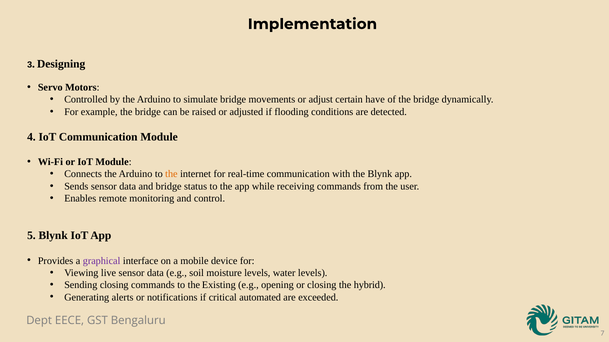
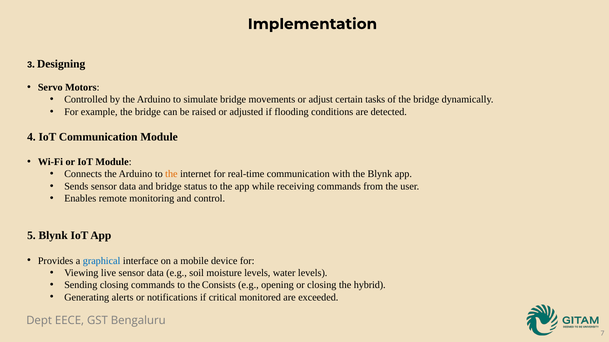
have: have -> tasks
graphical colour: purple -> blue
Existing: Existing -> Consists
automated: automated -> monitored
